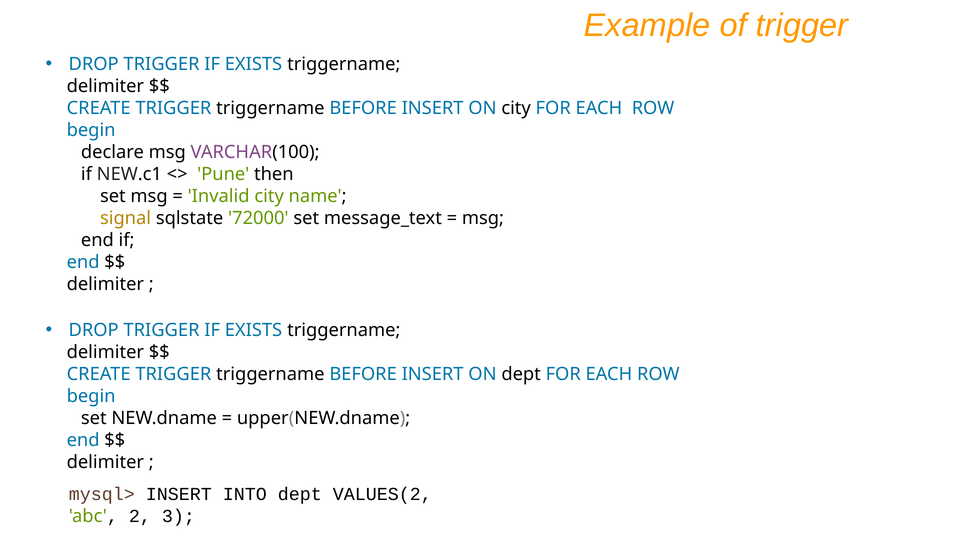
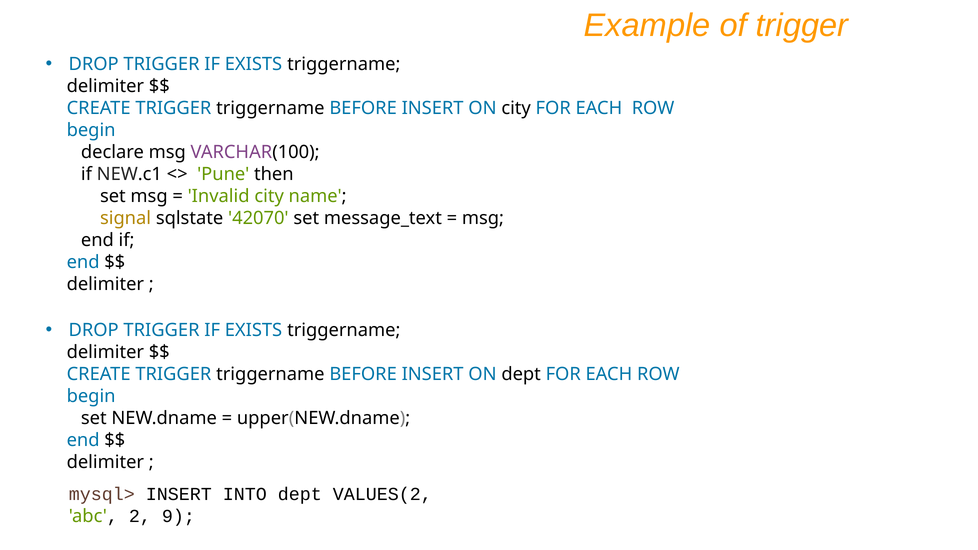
72000: 72000 -> 42070
3: 3 -> 9
